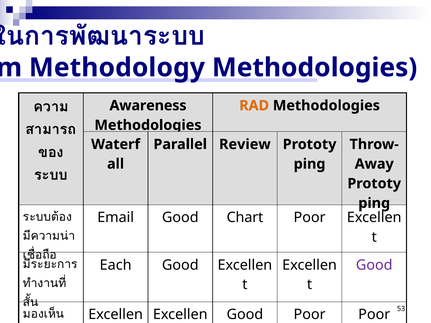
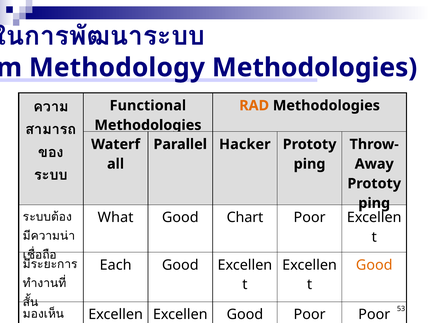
Awareness: Awareness -> Functional
Review: Review -> Hacker
Email: Email -> What
Good at (374, 265) colour: purple -> orange
